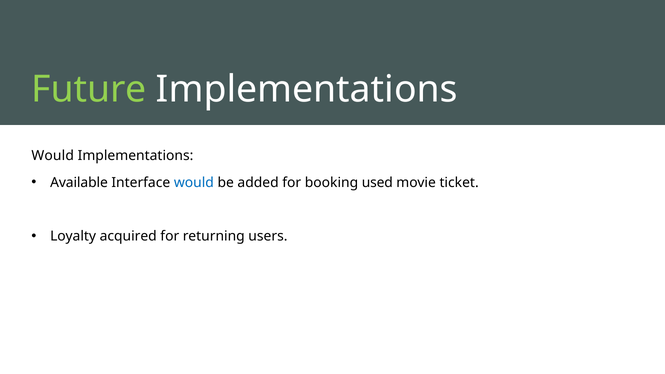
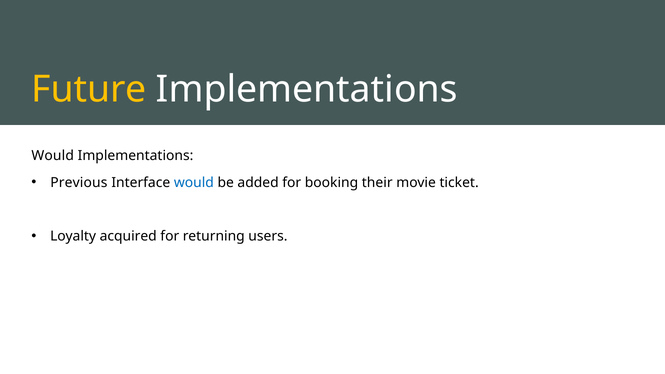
Future colour: light green -> yellow
Available: Available -> Previous
used: used -> their
